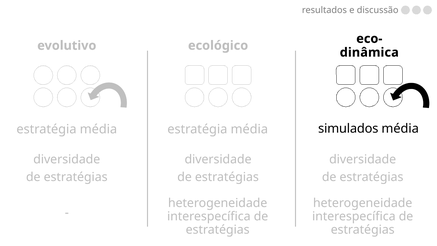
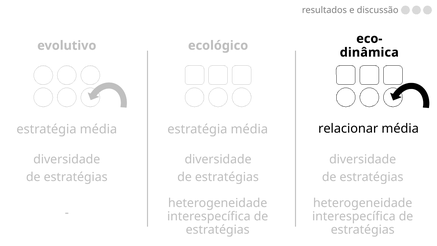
simulados: simulados -> relacionar
